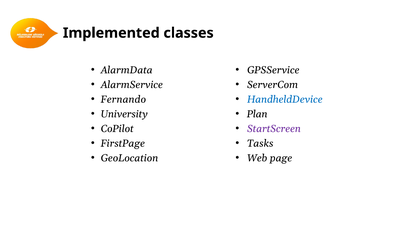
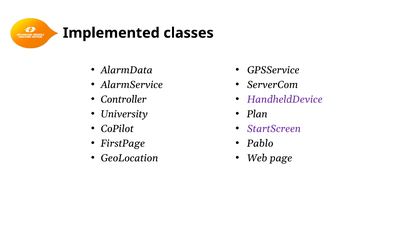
Fernando: Fernando -> Controller
HandheldDevice colour: blue -> purple
Tasks: Tasks -> Pablo
